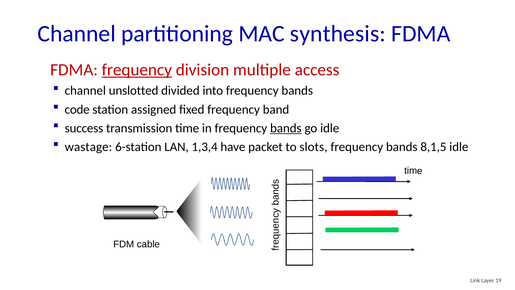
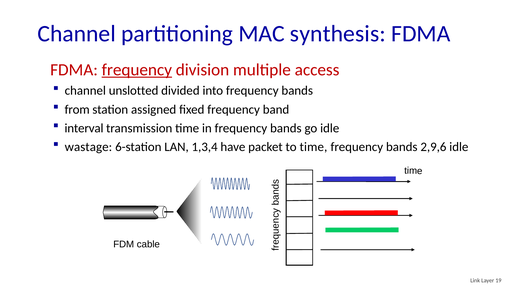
code: code -> from
success: success -> interval
bands at (286, 128) underline: present -> none
to slots: slots -> time
8,1,5: 8,1,5 -> 2,9,6
